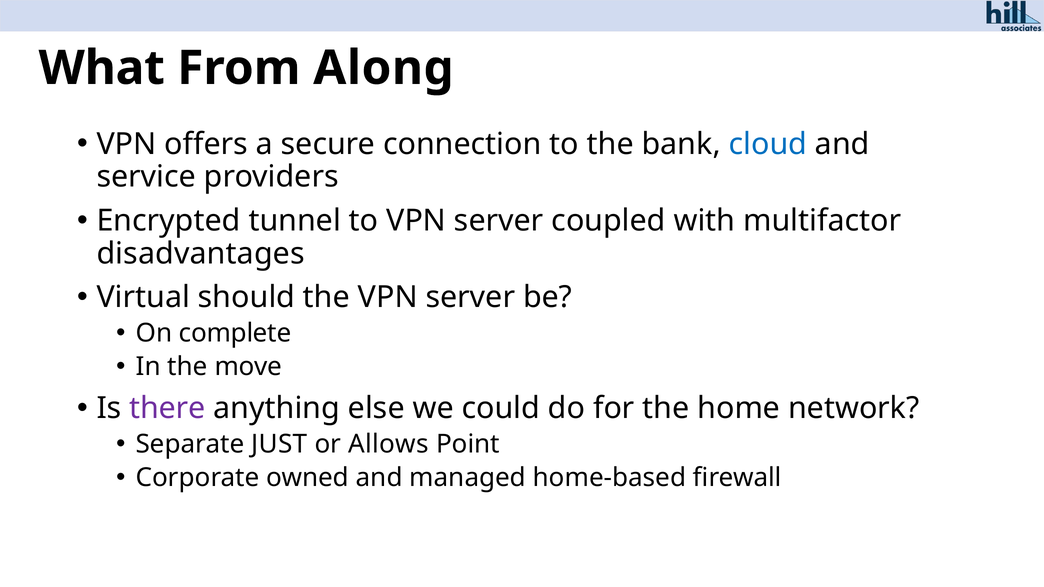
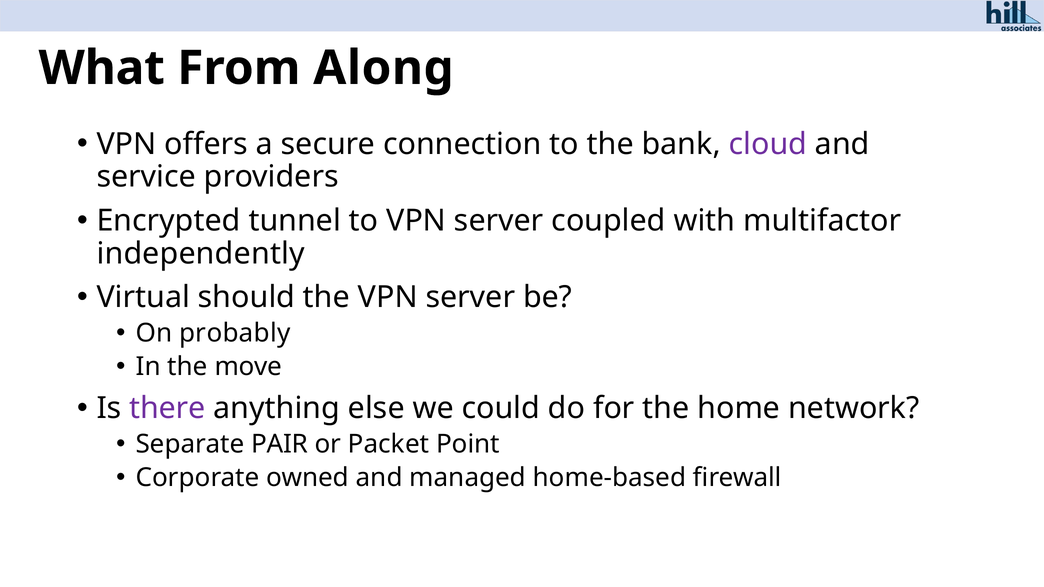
cloud colour: blue -> purple
disadvantages: disadvantages -> independently
complete: complete -> probably
JUST: JUST -> PAIR
Allows: Allows -> Packet
